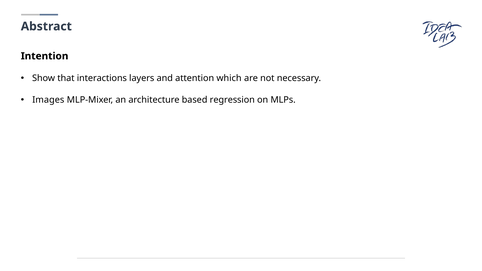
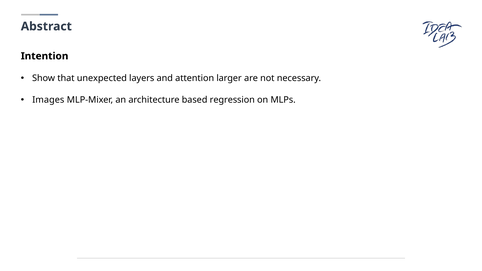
interactions: interactions -> unexpected
which: which -> larger
